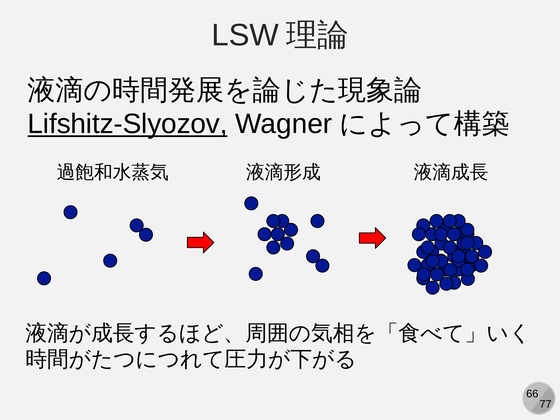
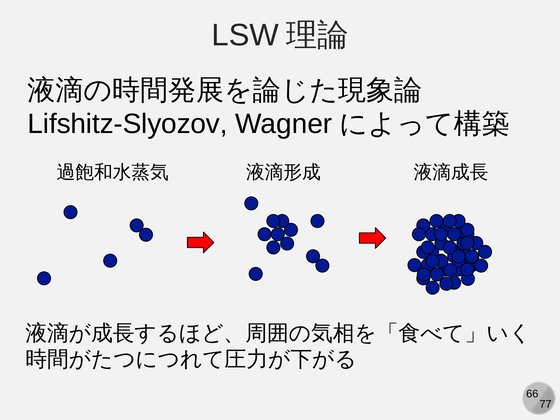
Lifshitz-Slyozov underline: present -> none
